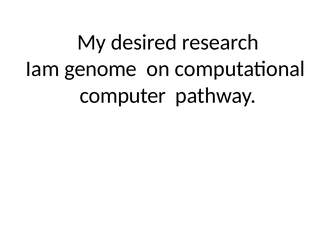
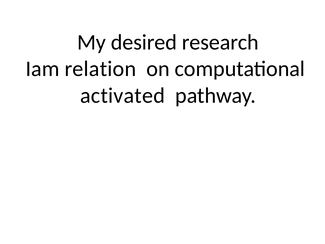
genome: genome -> relation
computer: computer -> activated
